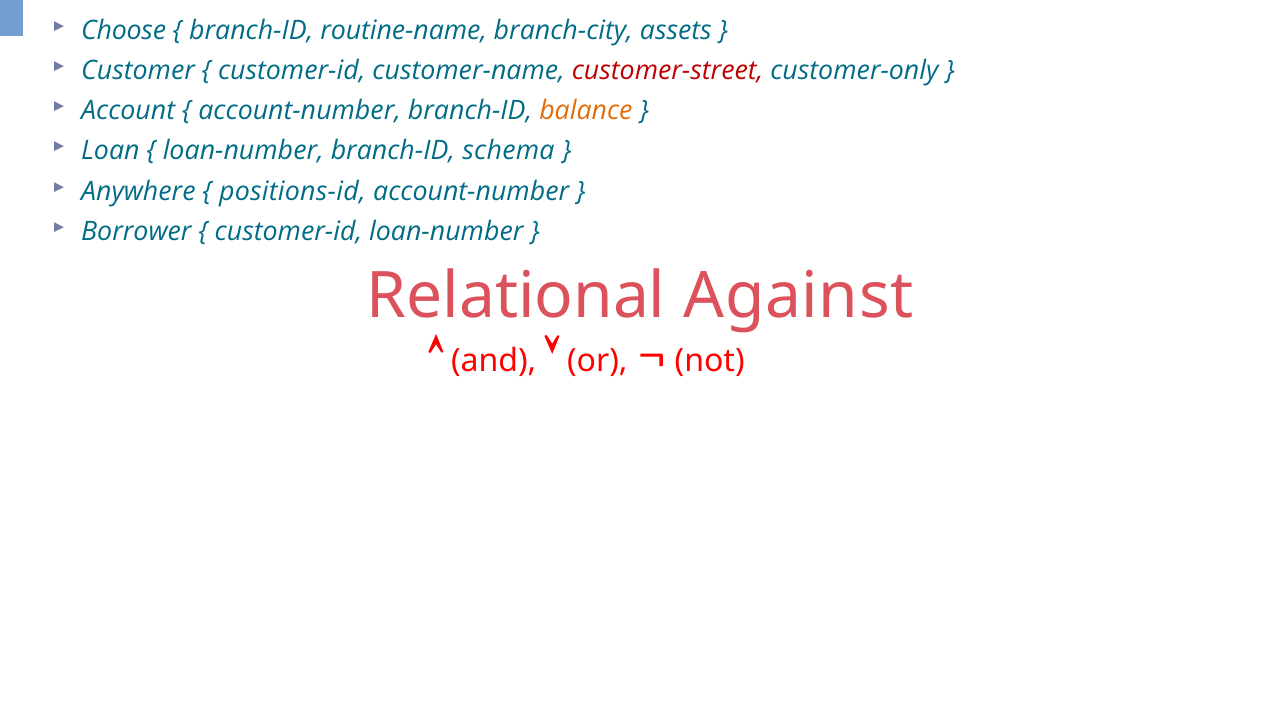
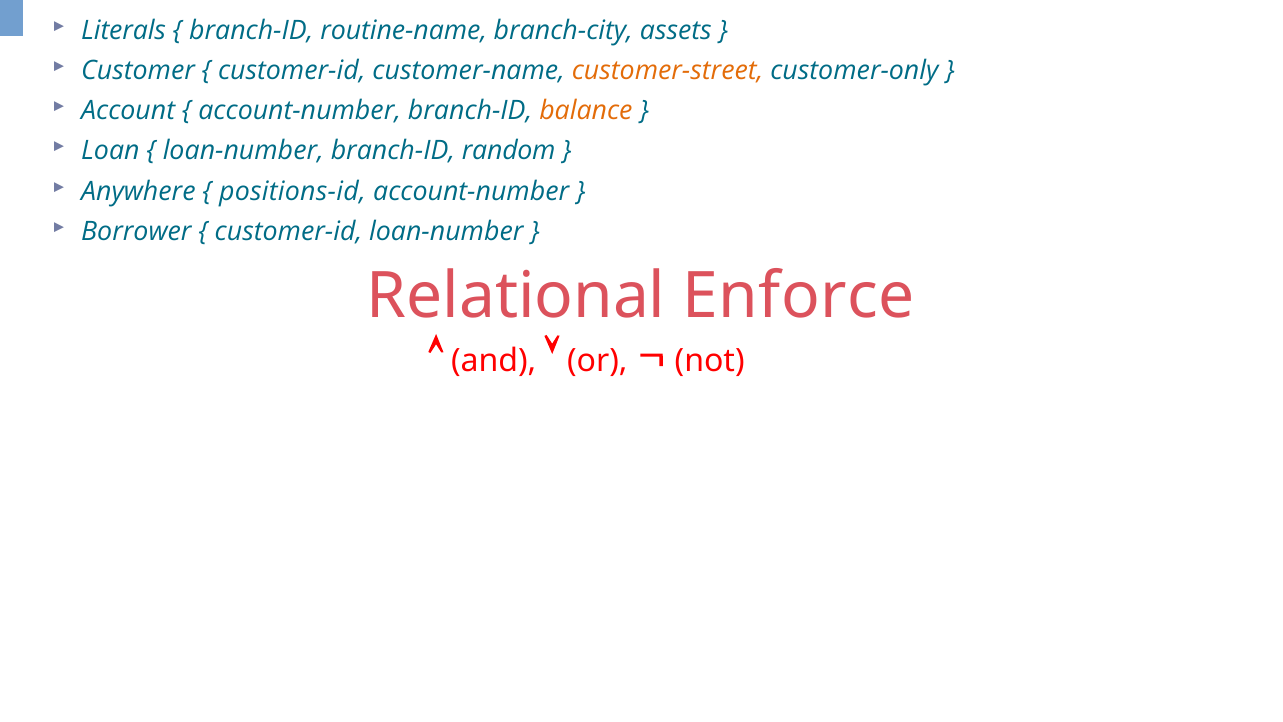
Choose: Choose -> Literals
customer-street colour: red -> orange
schema: schema -> random
Against: Against -> Enforce
